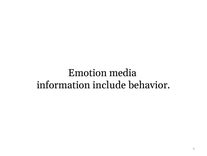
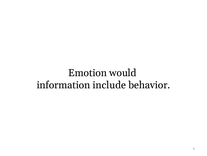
media: media -> would
